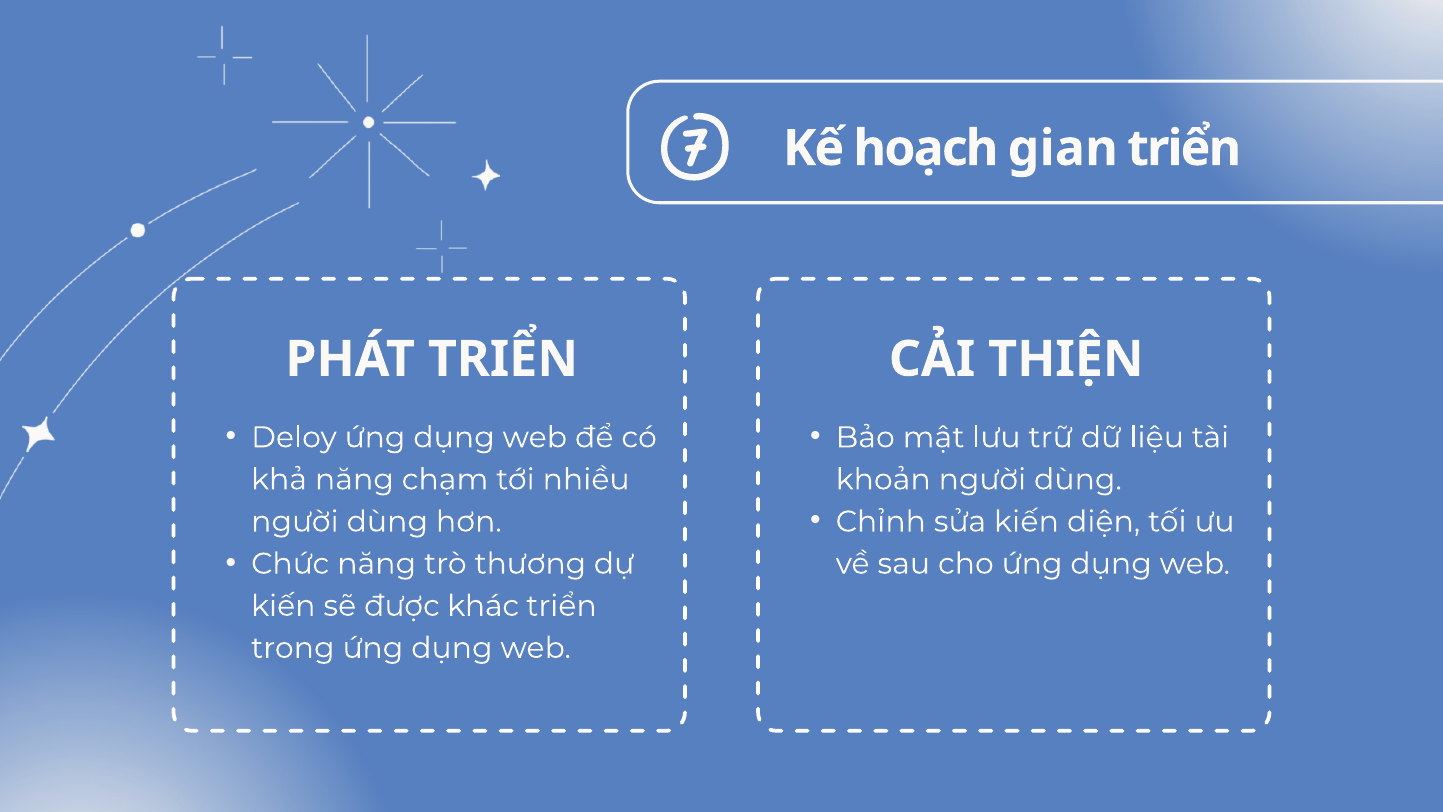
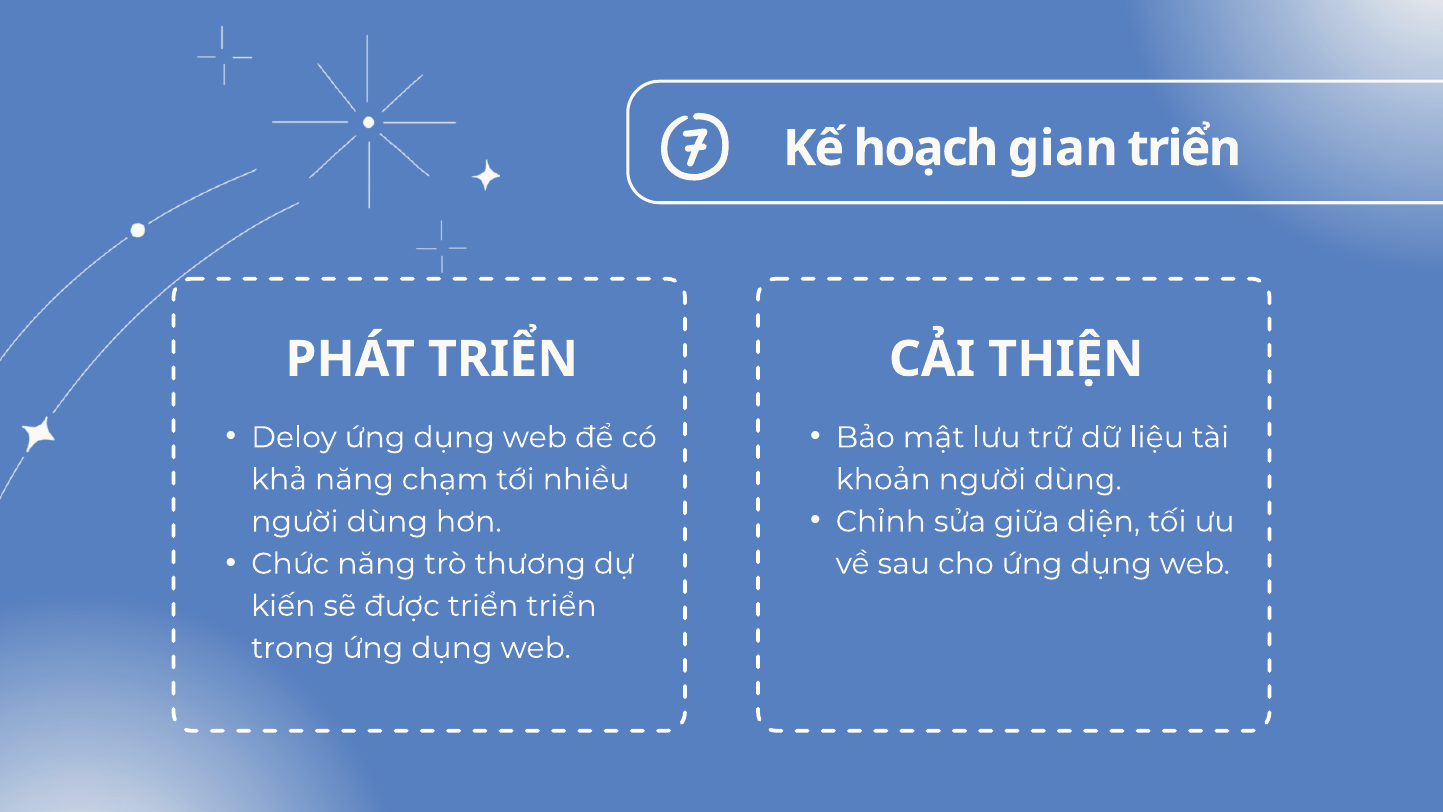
sửa kiến: kiến -> giữa
được khác: khác -> triển
